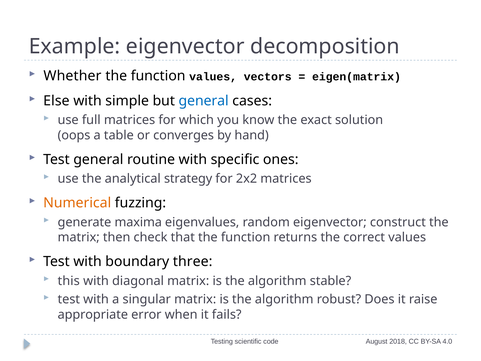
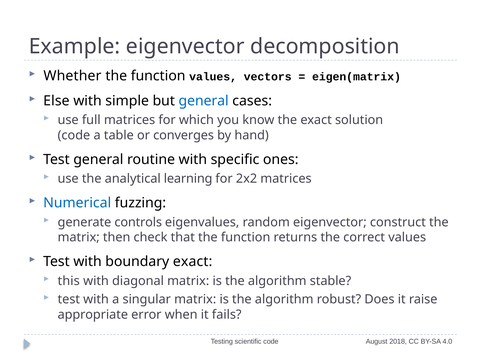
oops at (74, 135): oops -> code
strategy: strategy -> learning
Numerical colour: orange -> blue
maxima: maxima -> controls
boundary three: three -> exact
